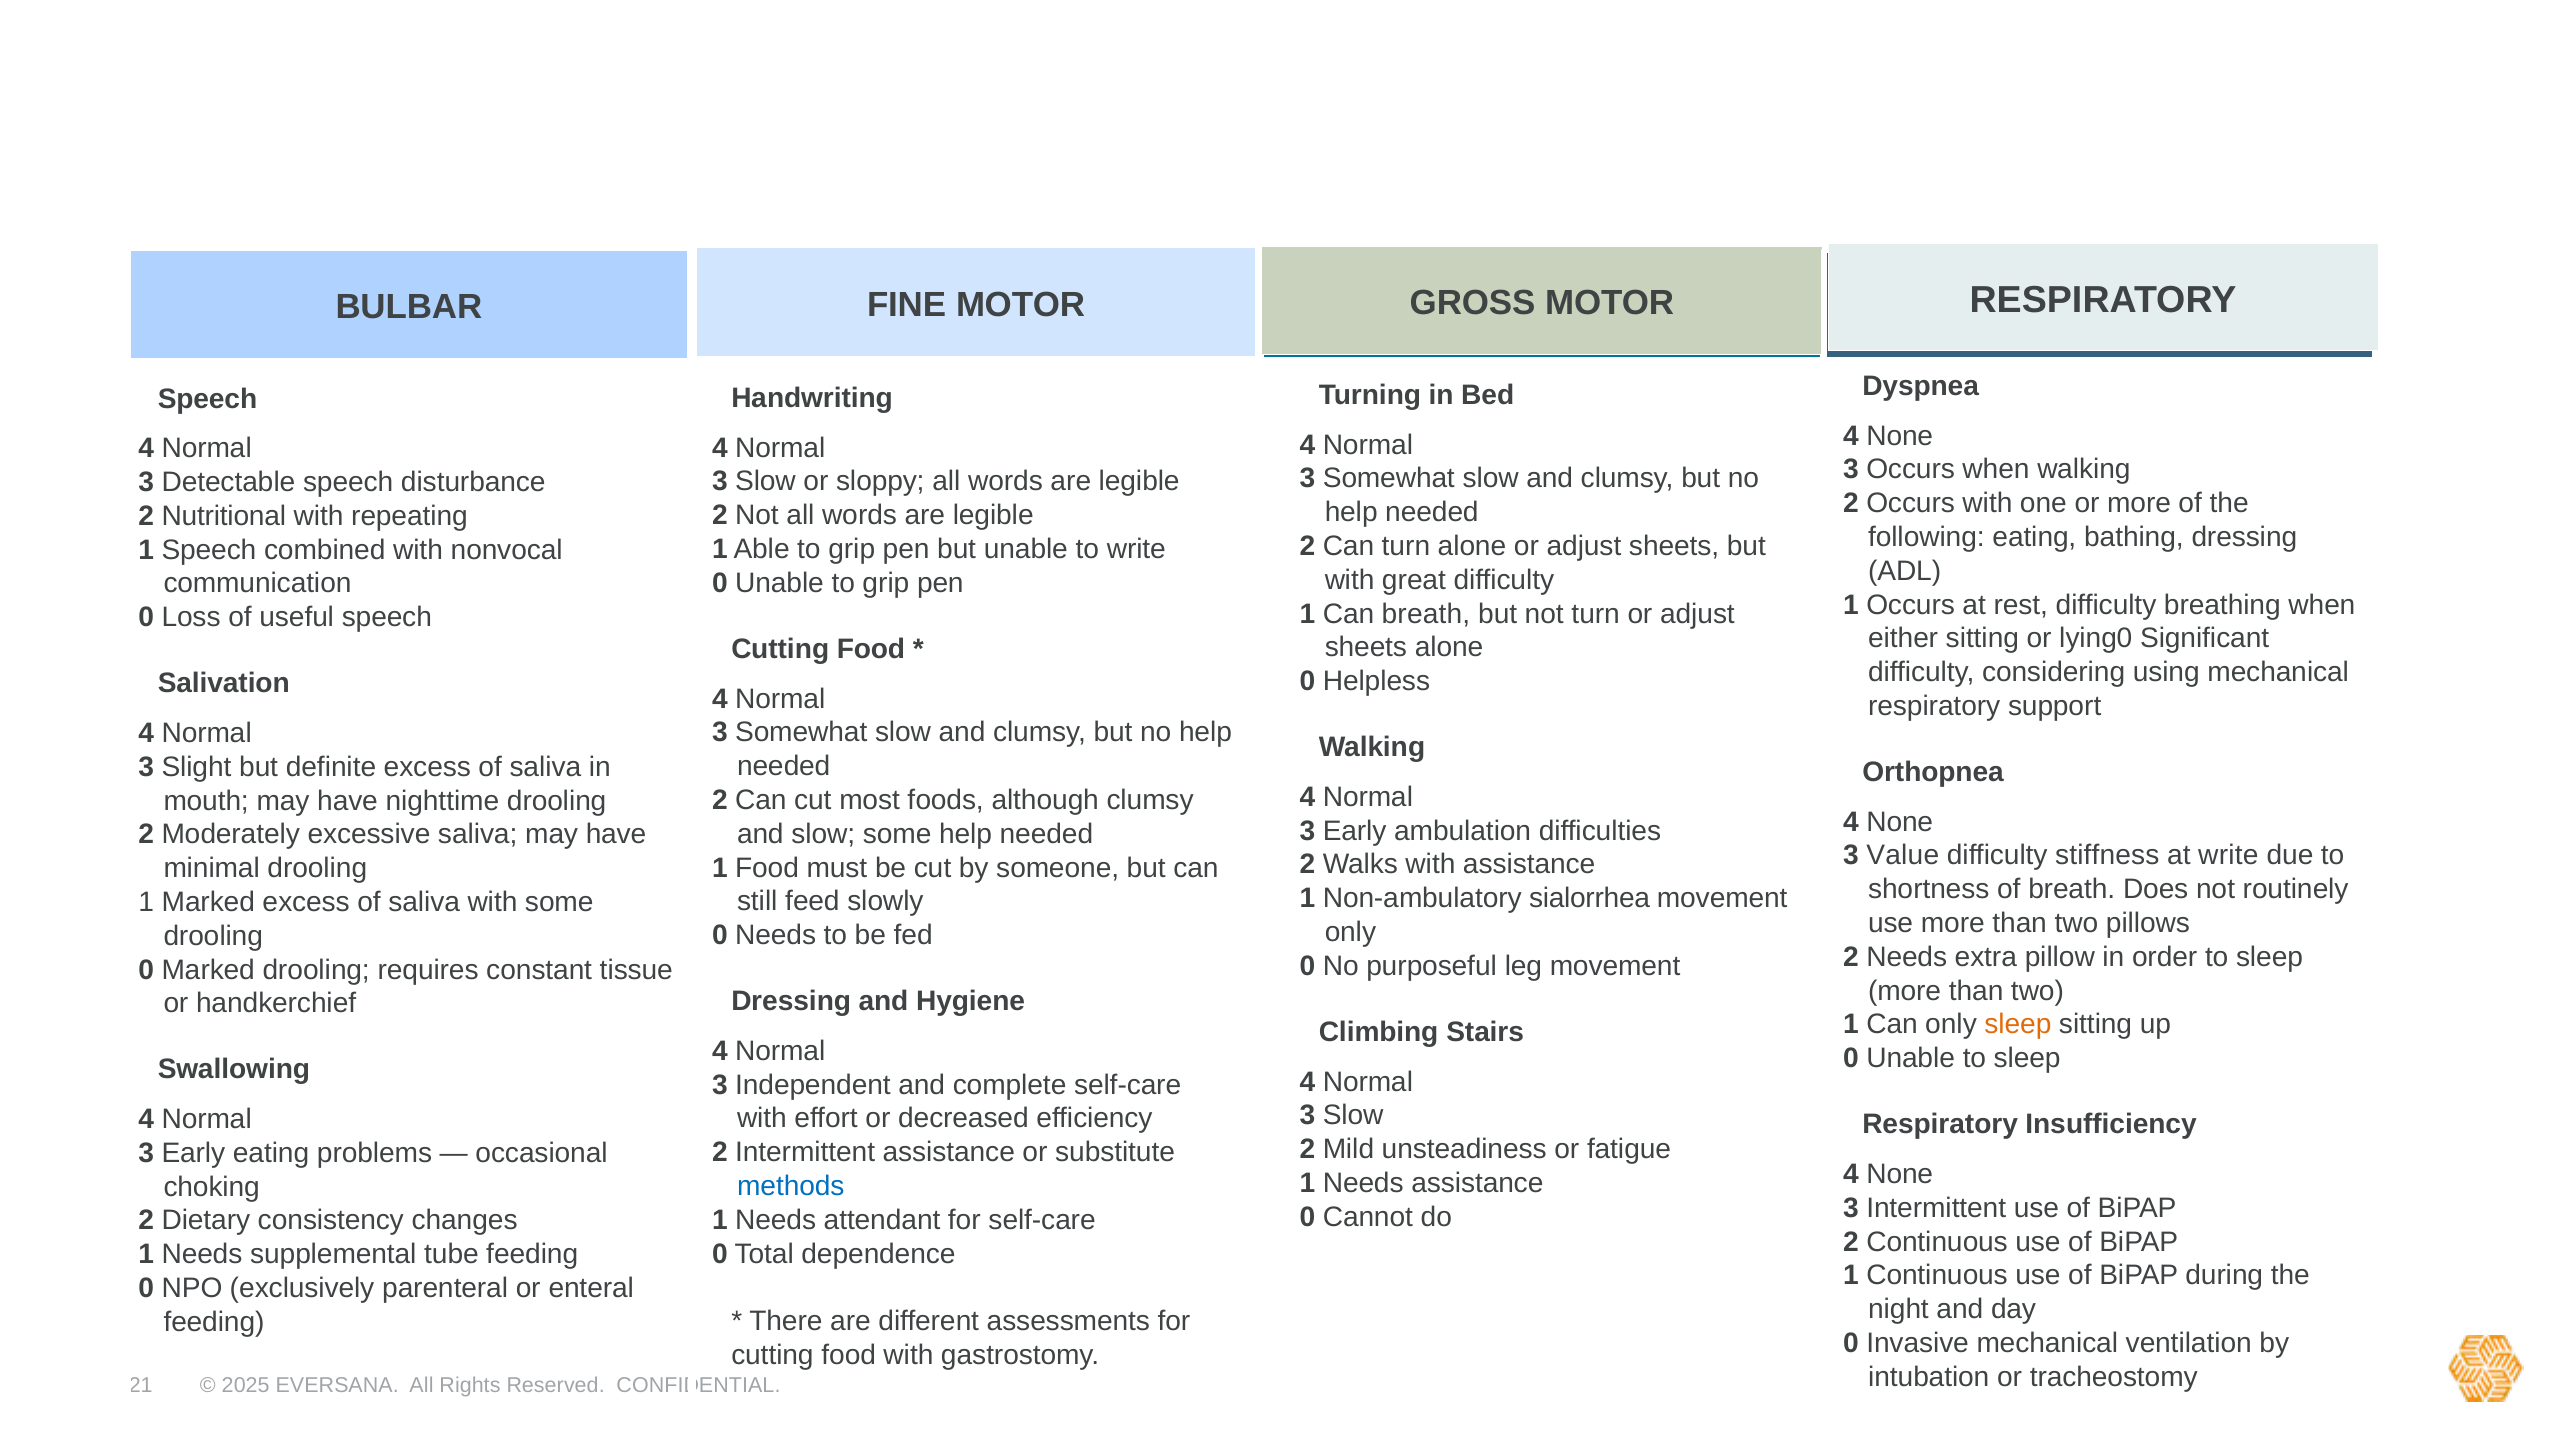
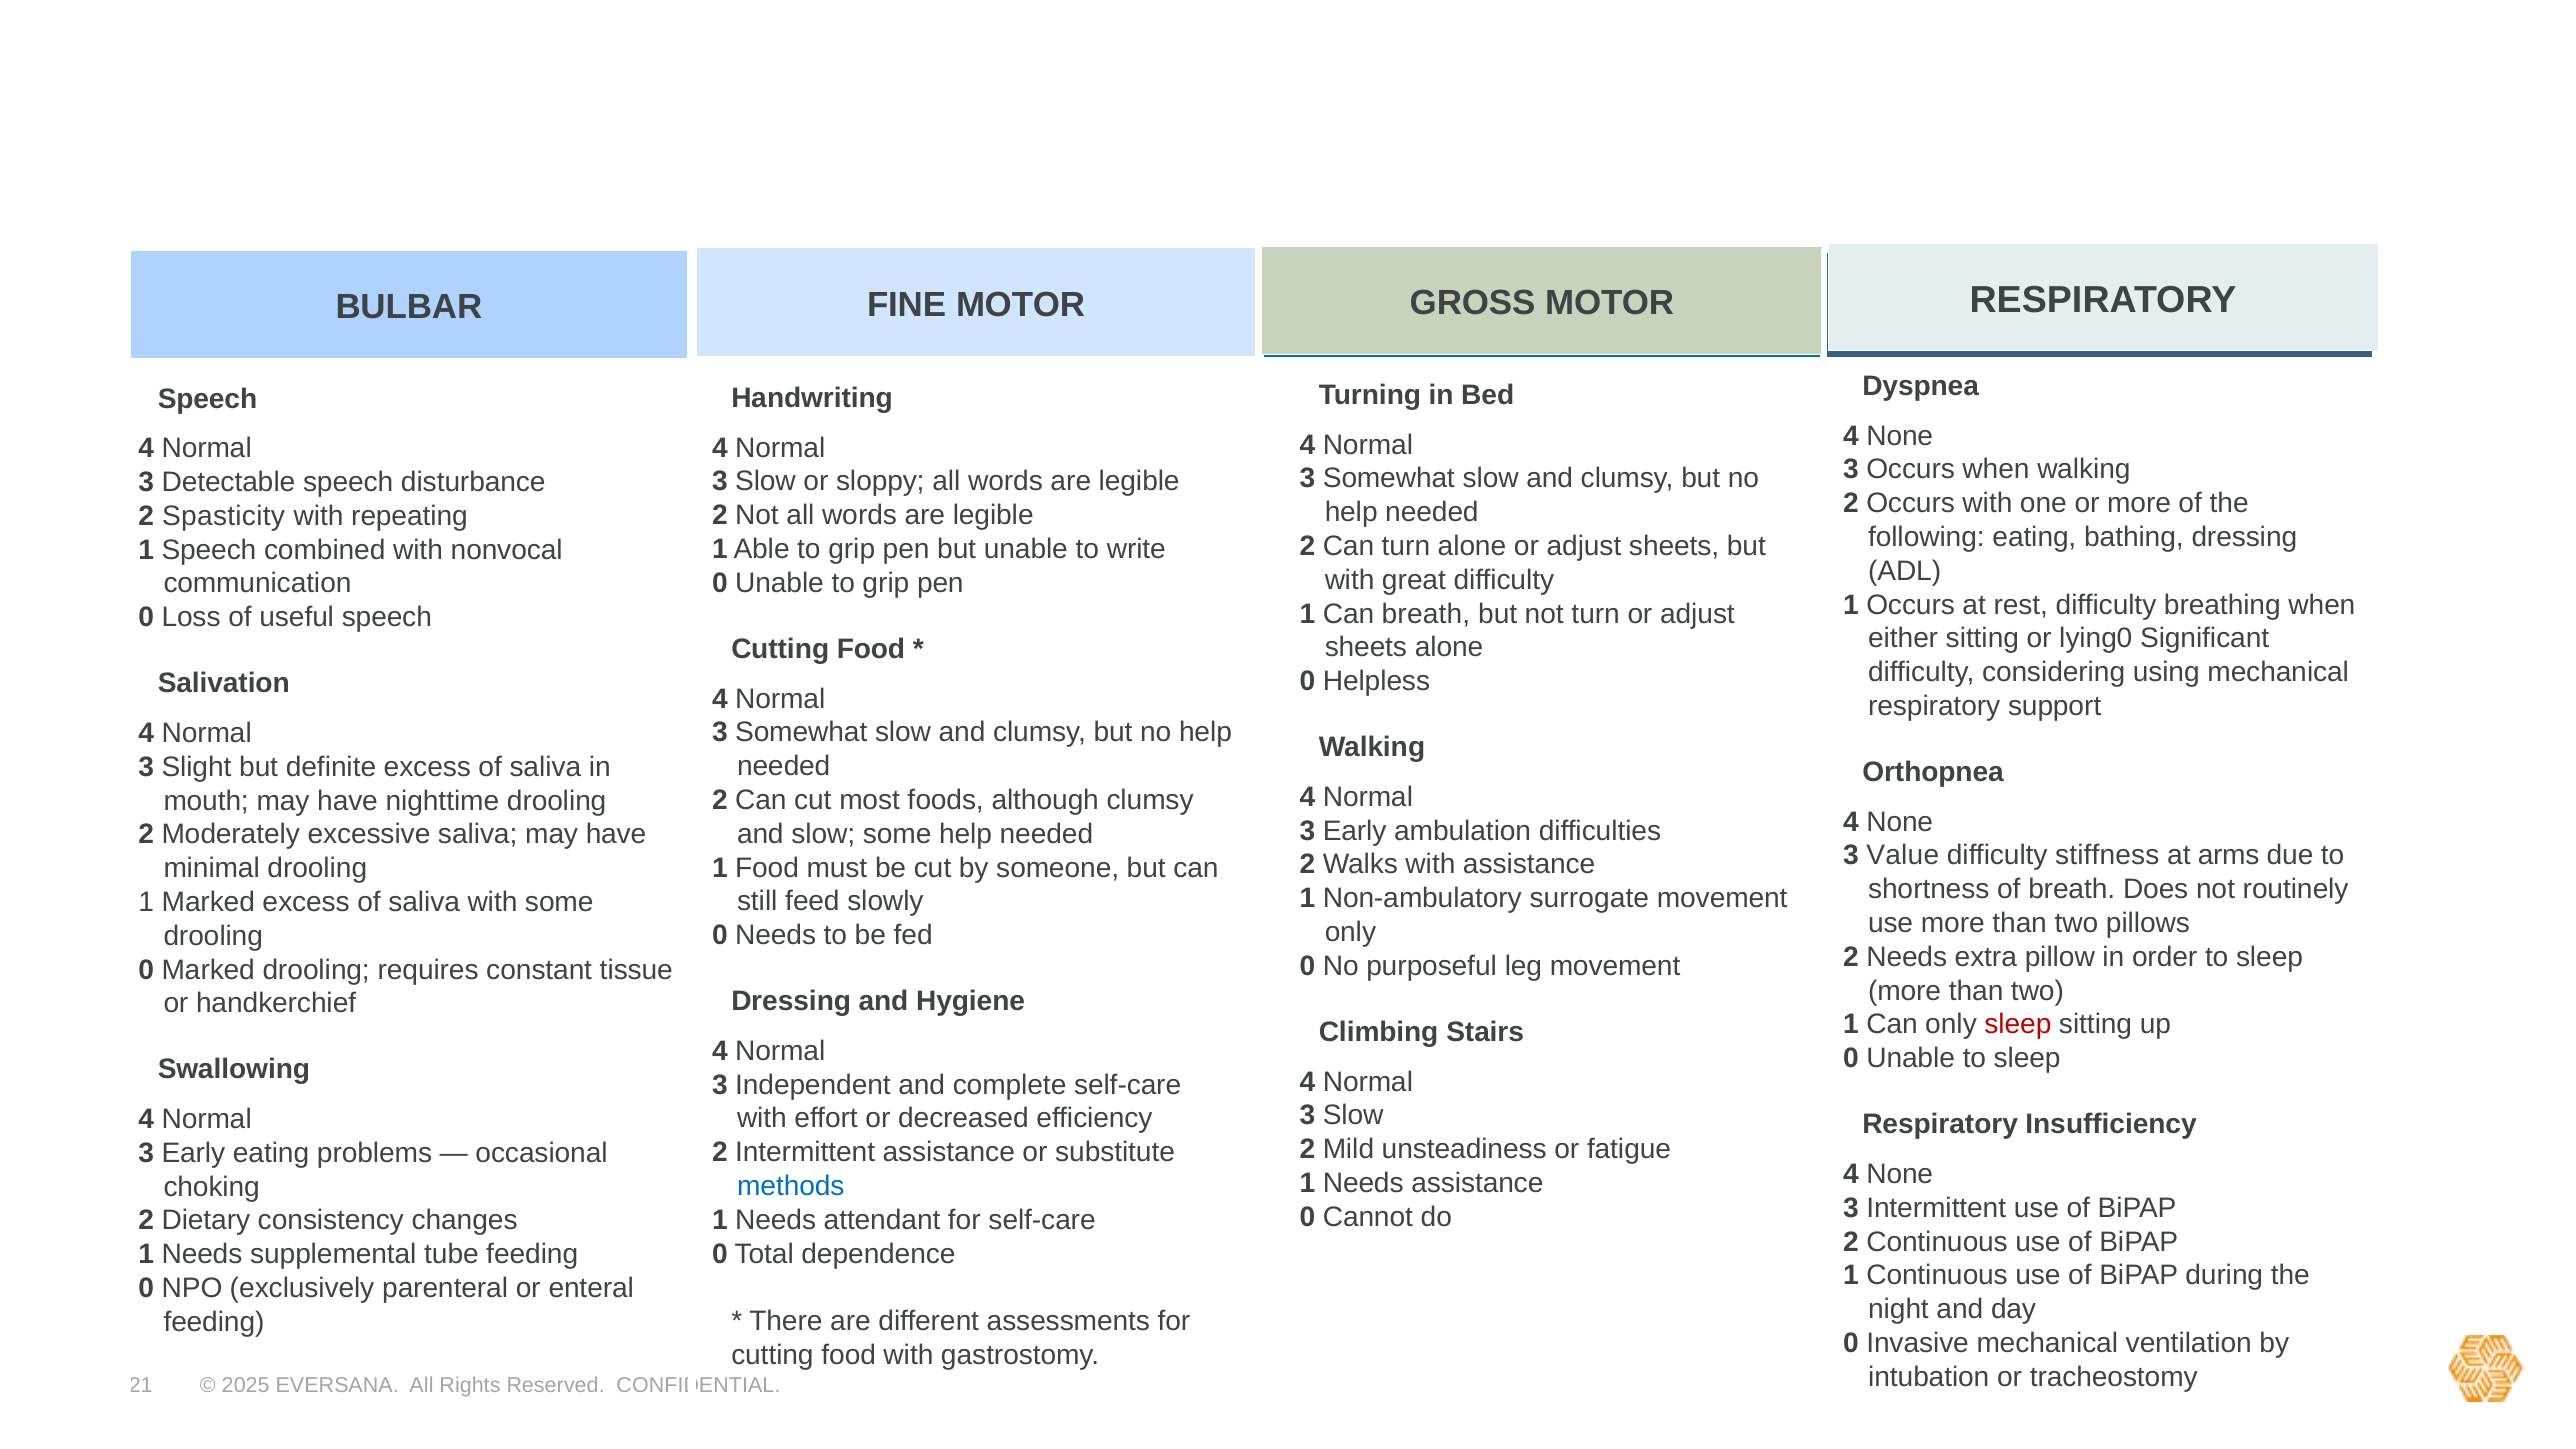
Nutritional: Nutritional -> Spasticity
at write: write -> arms
sialorrhea: sialorrhea -> surrogate
sleep at (2018, 1025) colour: orange -> red
